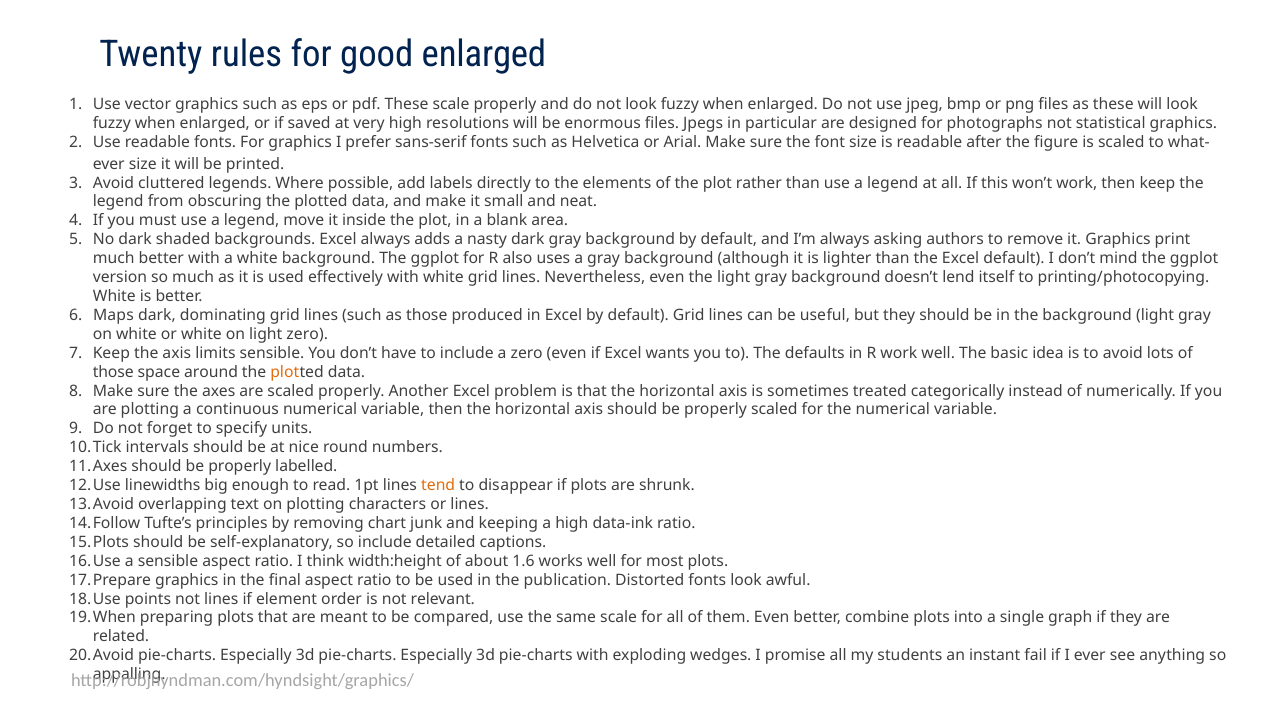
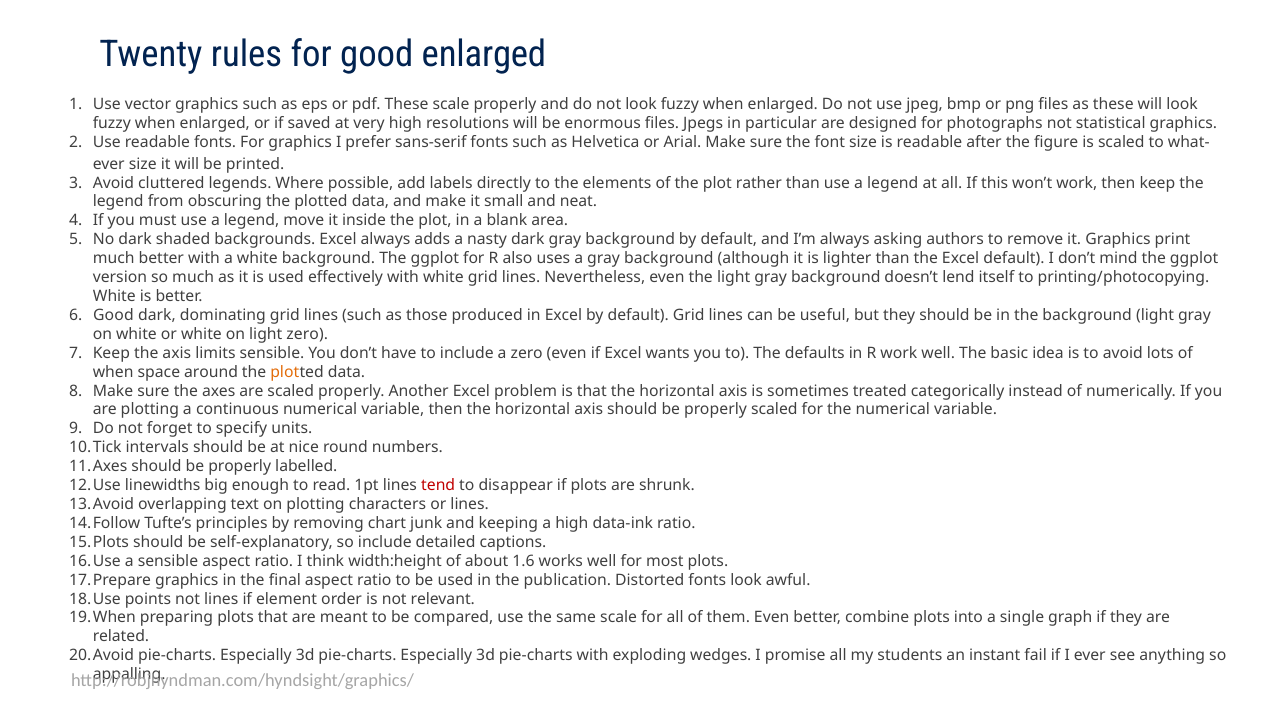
Maps at (113, 315): Maps -> Good
those at (113, 372): those -> when
tend colour: orange -> red
